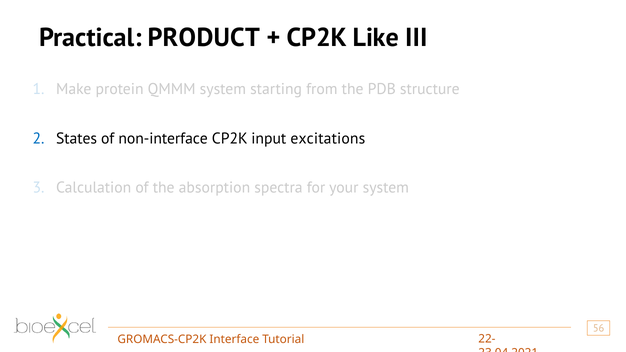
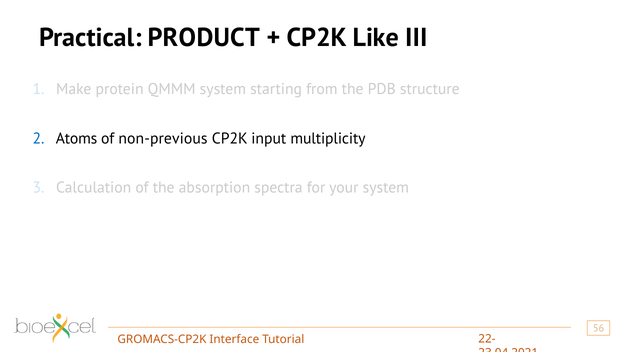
States: States -> Atoms
non-interface: non-interface -> non-previous
excitations: excitations -> multiplicity
